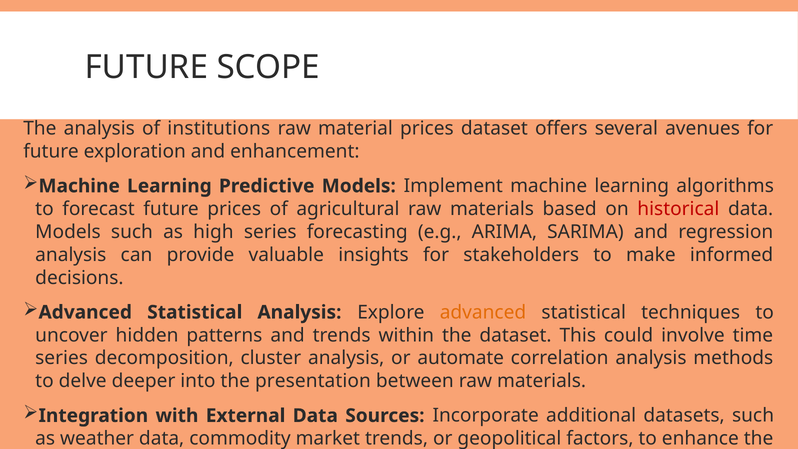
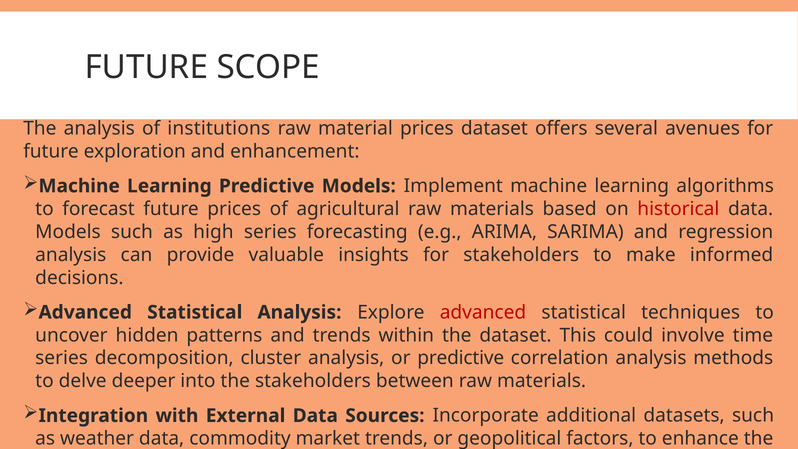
advanced at (483, 312) colour: orange -> red
or automate: automate -> predictive
the presentation: presentation -> stakeholders
